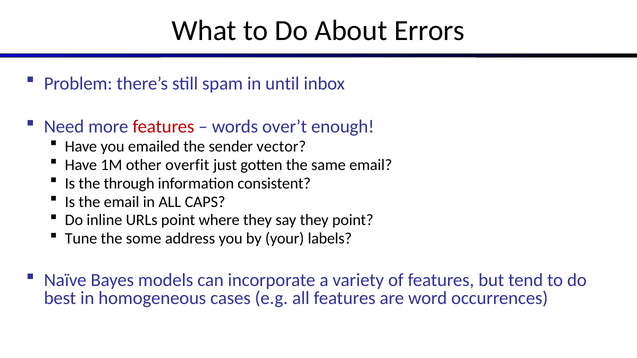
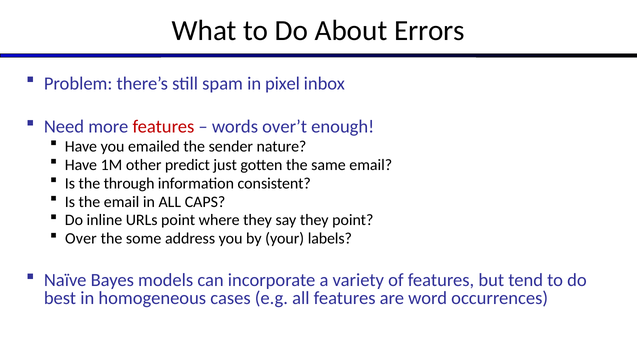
until: until -> pixel
vector: vector -> nature
overfit: overfit -> predict
Tune: Tune -> Over
